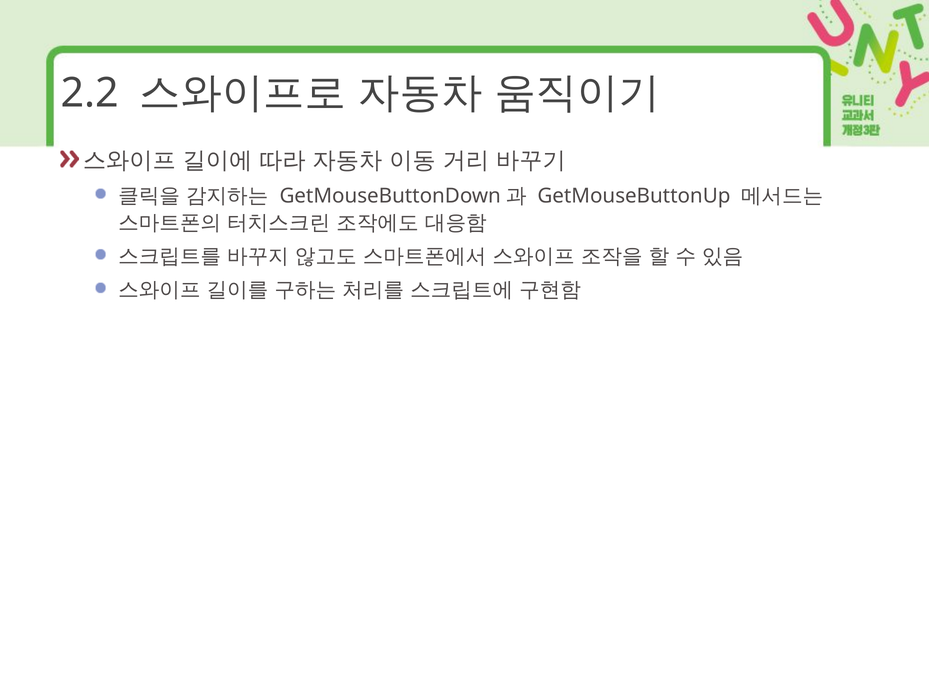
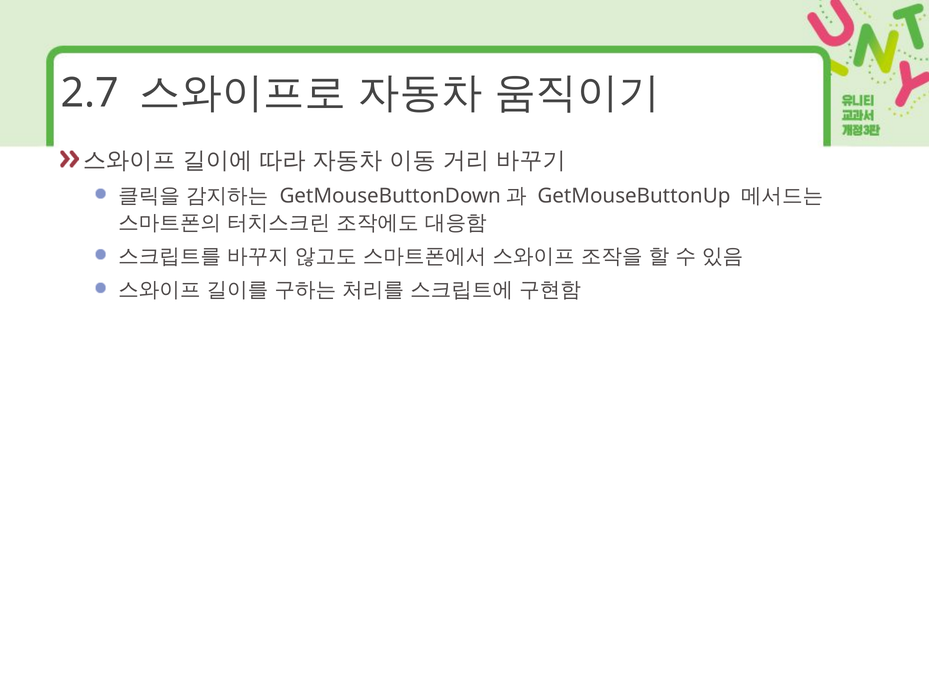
2.2: 2.2 -> 2.7
